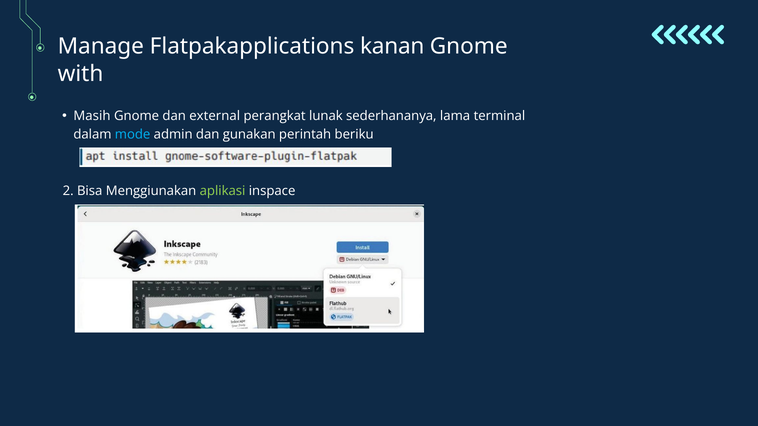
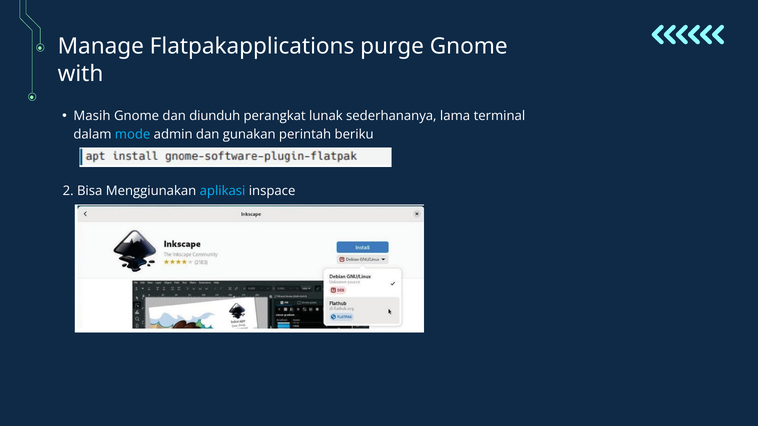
kanan: kanan -> purge
external: external -> diunduh
aplikasi colour: light green -> light blue
